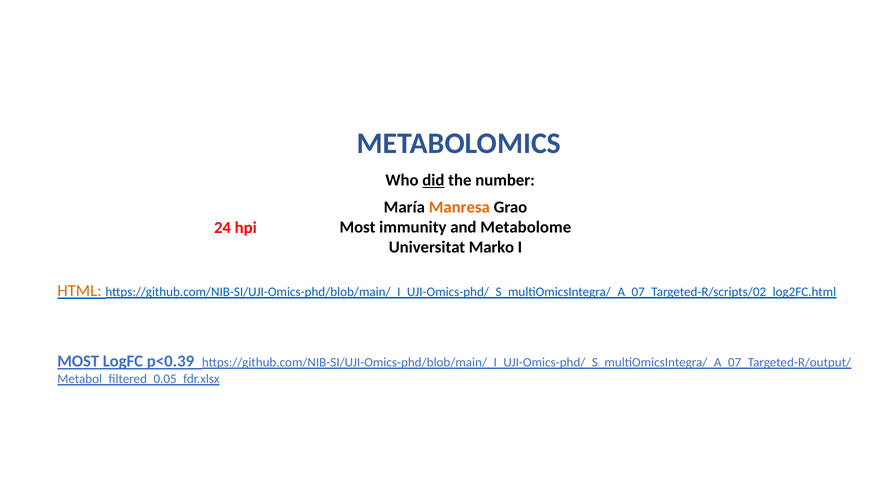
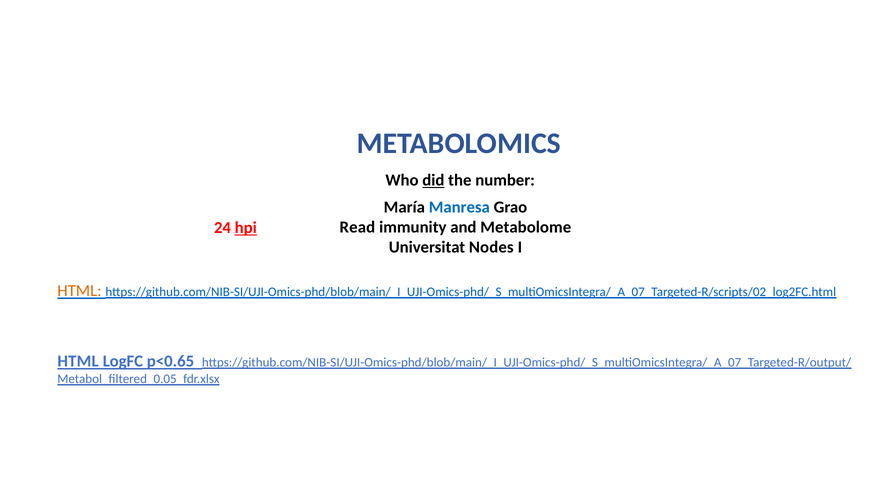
Manresa colour: orange -> blue
Most at (358, 228): Most -> Read
hpi underline: none -> present
Marko: Marko -> Nodes
MOST at (78, 362): MOST -> HTML
p<0.39: p<0.39 -> p<0.65
